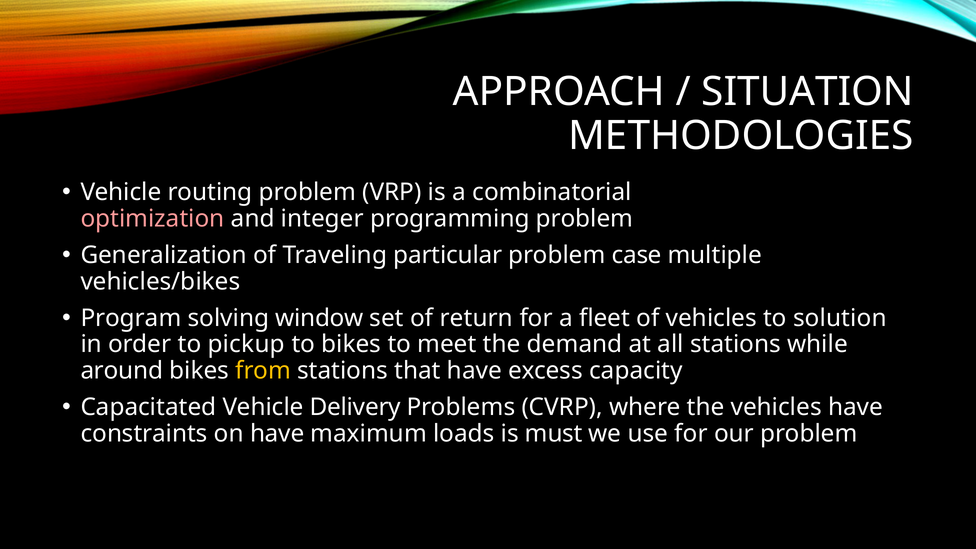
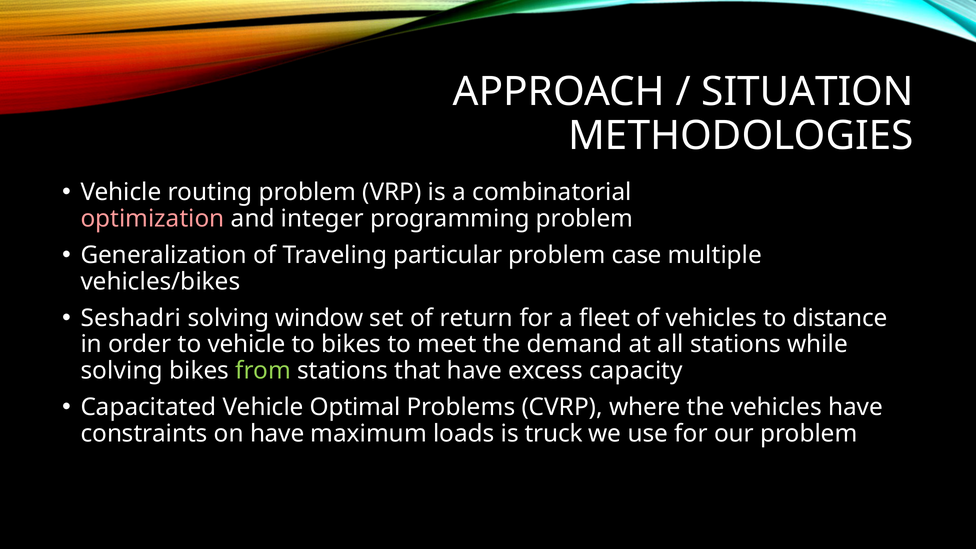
Program: Program -> Seshadri
solution: solution -> distance
to pickup: pickup -> vehicle
around at (122, 371): around -> solving
from colour: yellow -> light green
Delivery: Delivery -> Optimal
must: must -> truck
